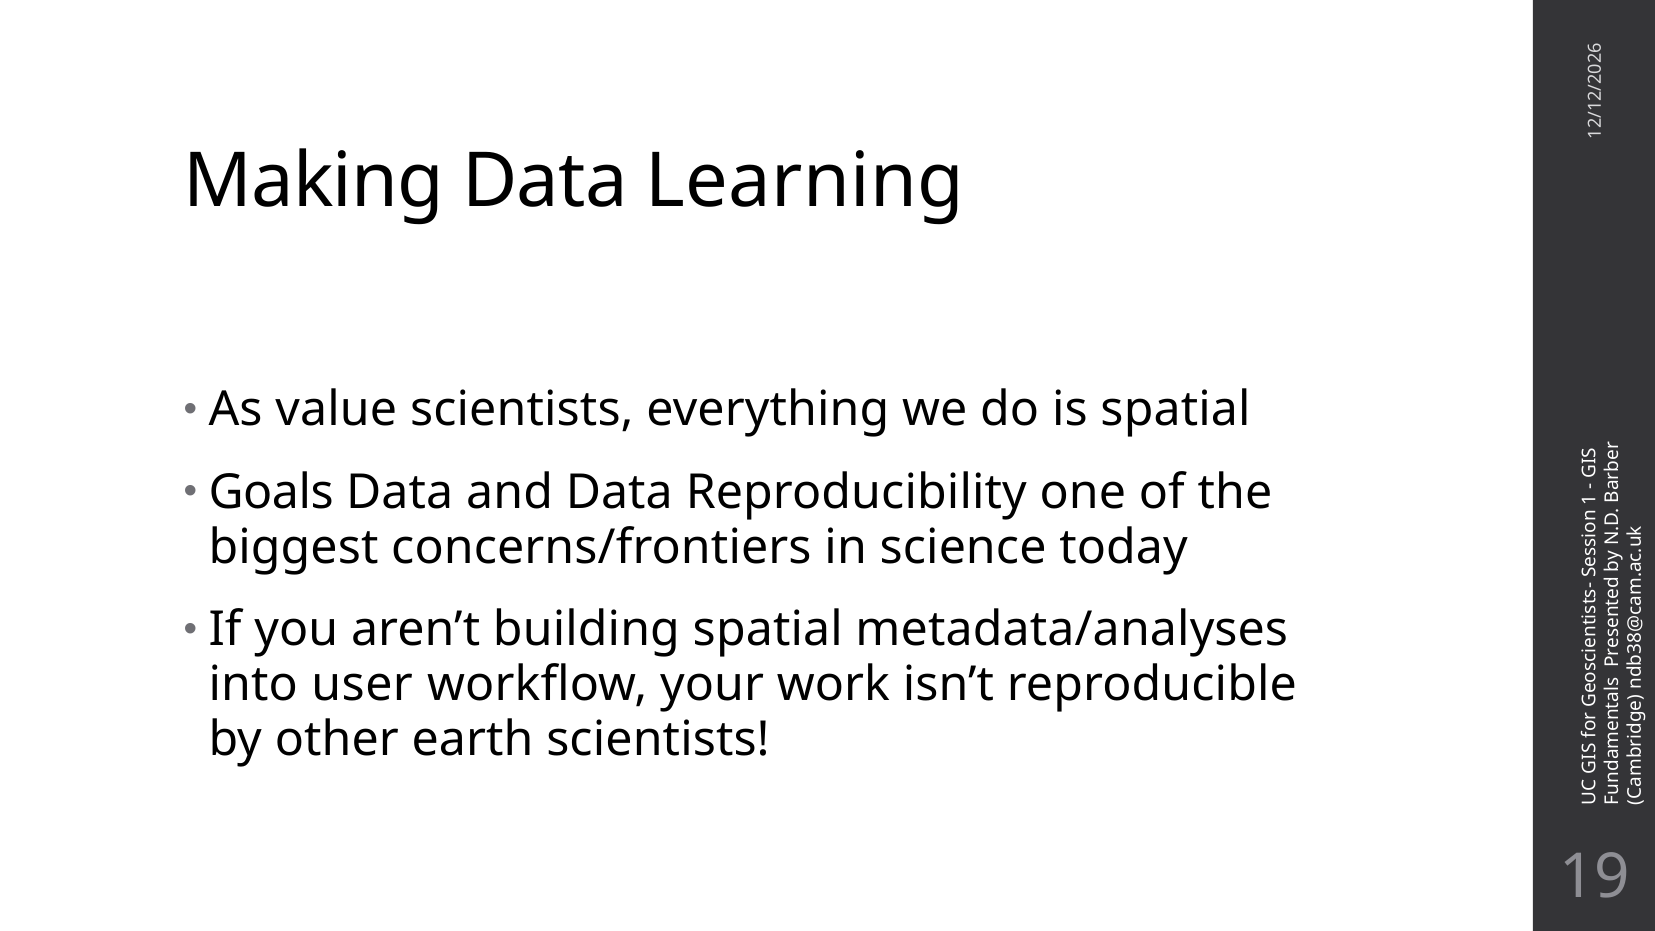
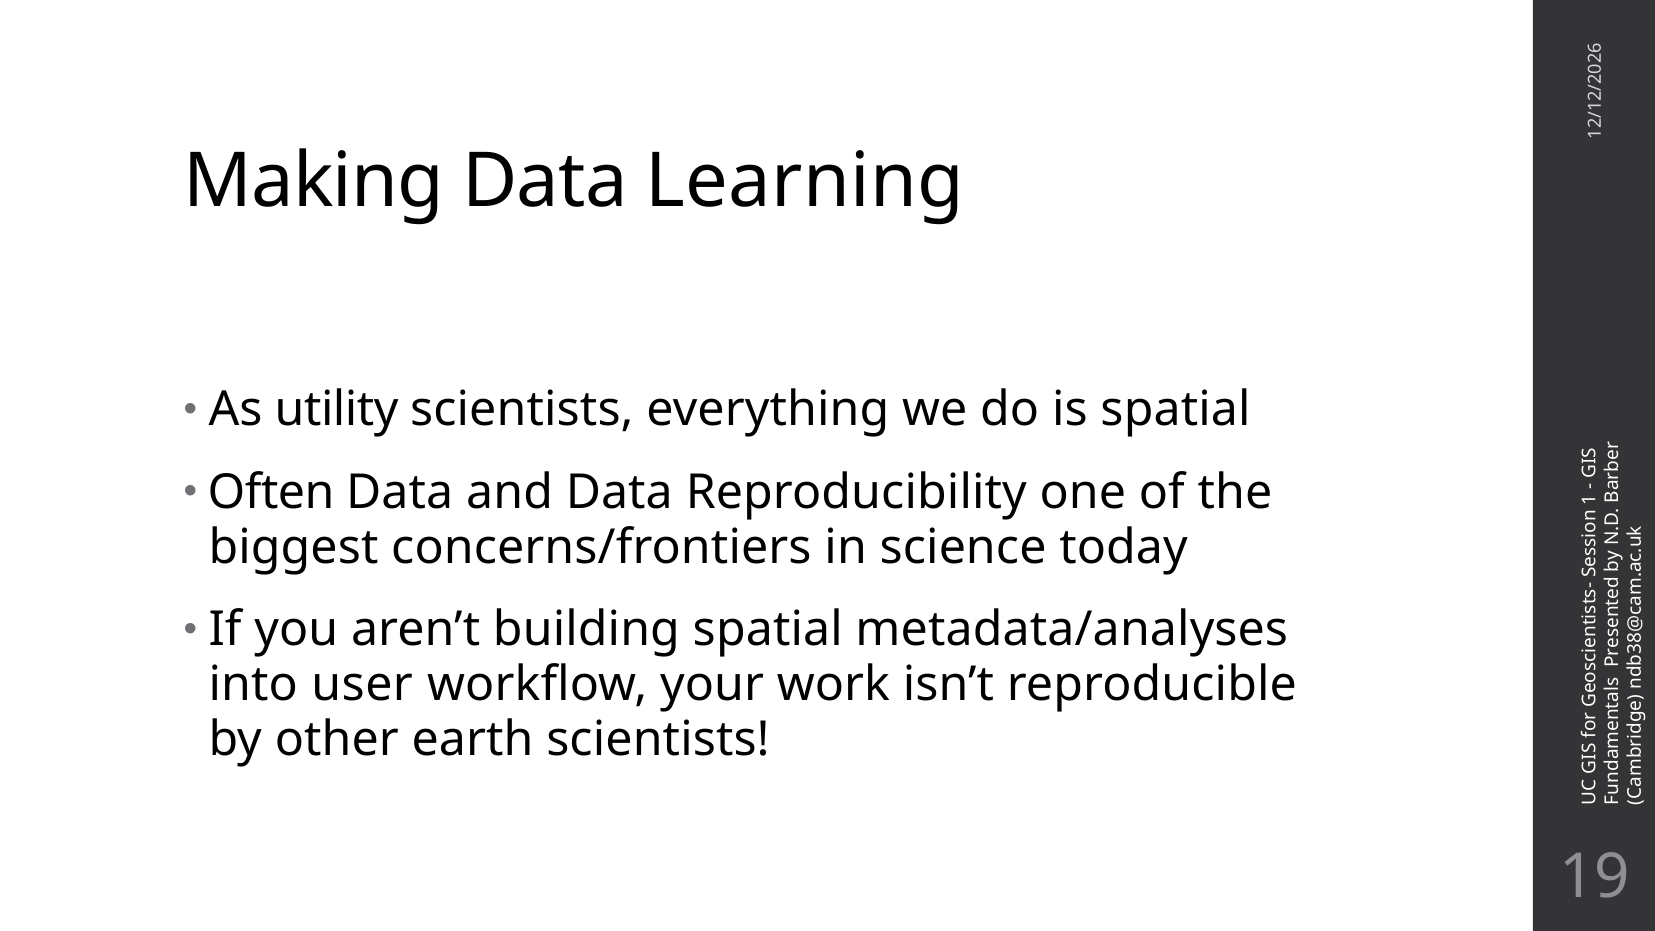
value: value -> utility
Goals: Goals -> Often
